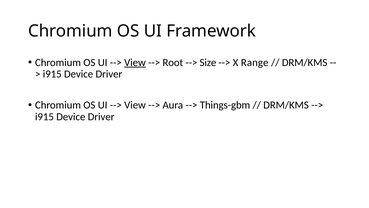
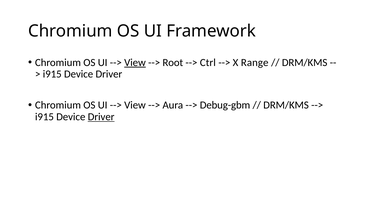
Size: Size -> Ctrl
Things-gbm: Things-gbm -> Debug-gbm
Driver at (101, 117) underline: none -> present
